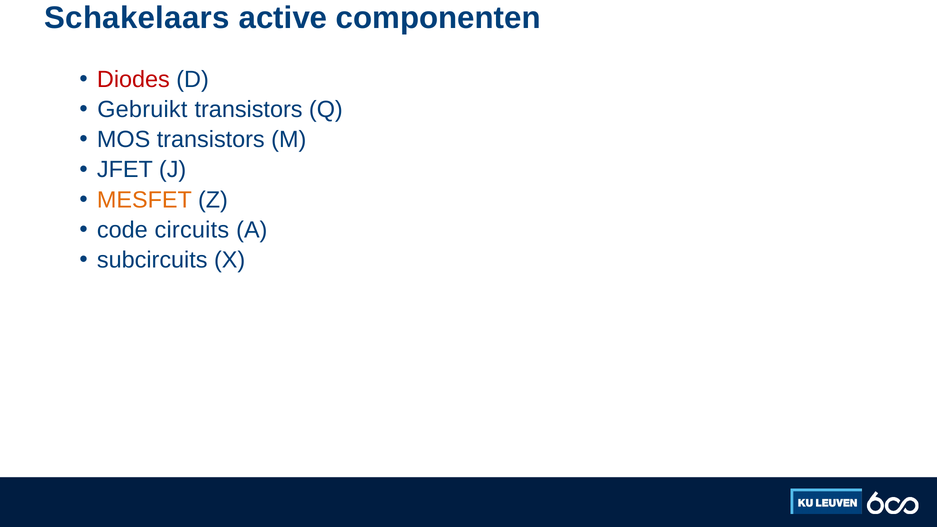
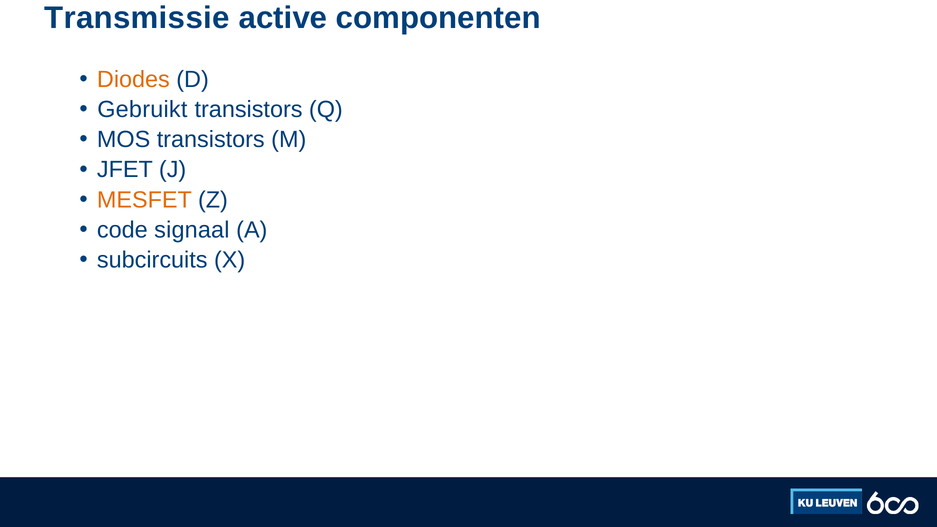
Schakelaars: Schakelaars -> Transmissie
Diodes colour: red -> orange
circuits: circuits -> signaal
